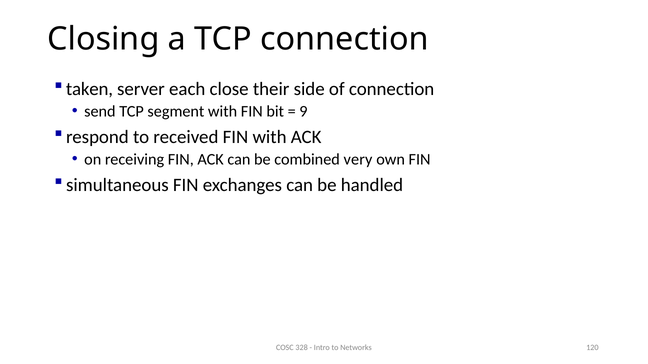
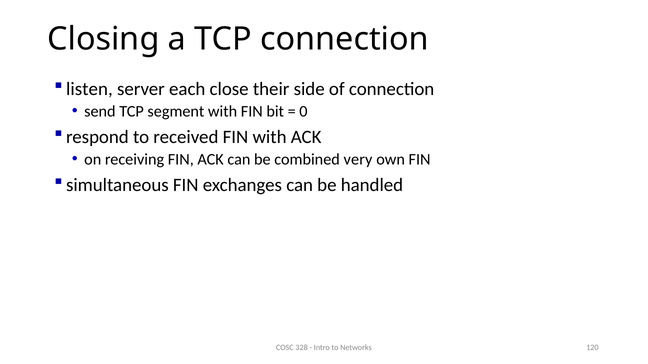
taken: taken -> listen
9: 9 -> 0
